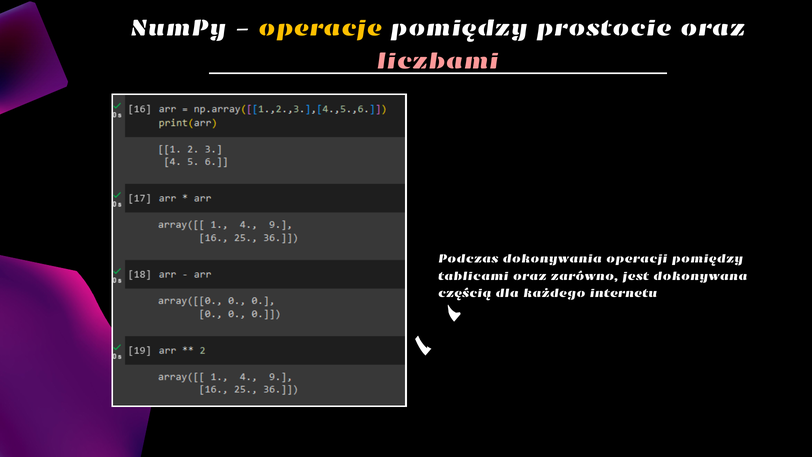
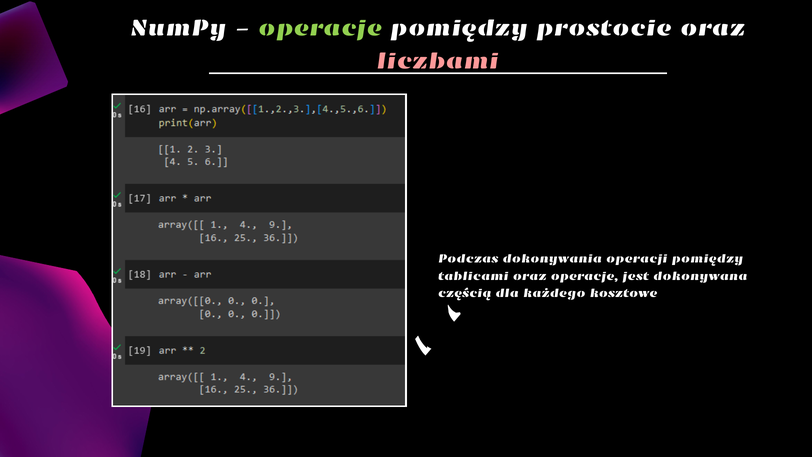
operacje at (320, 28) colour: yellow -> light green
oraz zarówno: zarówno -> operacje
internetu: internetu -> kosztowe
